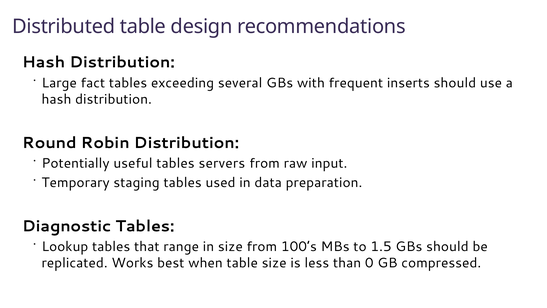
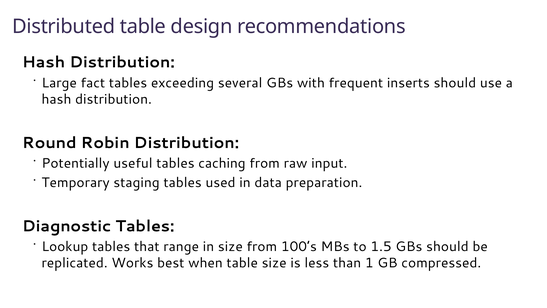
servers: servers -> caching
0: 0 -> 1
